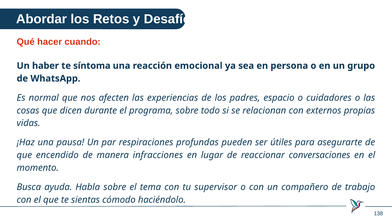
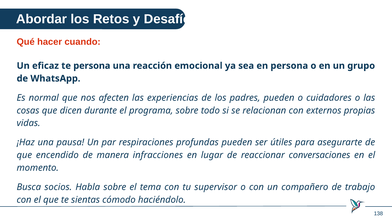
haber: haber -> eficaz
te síntoma: síntoma -> persona
padres espacio: espacio -> pueden
ayuda: ayuda -> socios
